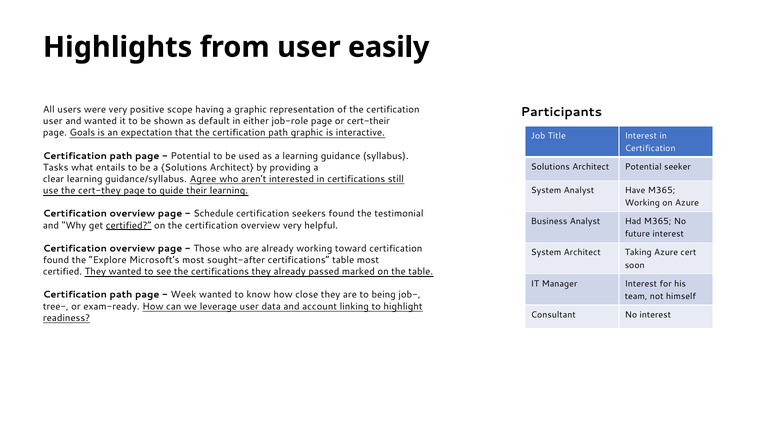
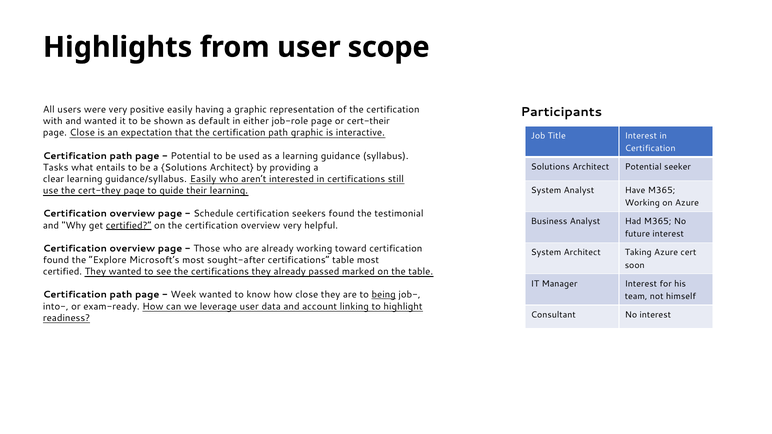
easily: easily -> scope
positive scope: scope -> easily
user at (53, 121): user -> with
page Goals: Goals -> Close
guidance/syllabus Agree: Agree -> Easily
being underline: none -> present
tree-: tree- -> into-
